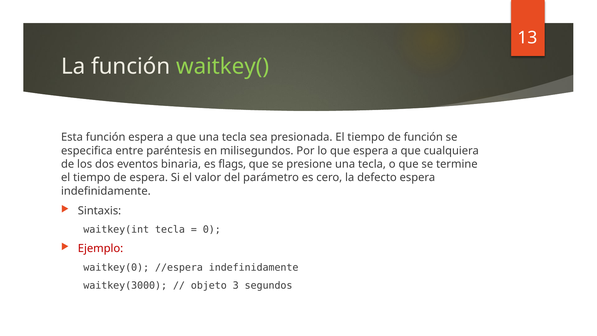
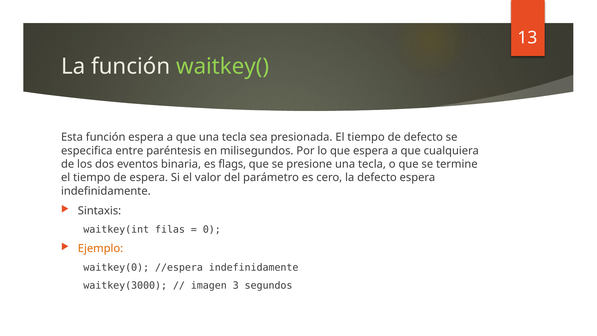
de función: función -> defecto
waitkey(int tecla: tecla -> filas
Ejemplo colour: red -> orange
objeto: objeto -> imagen
